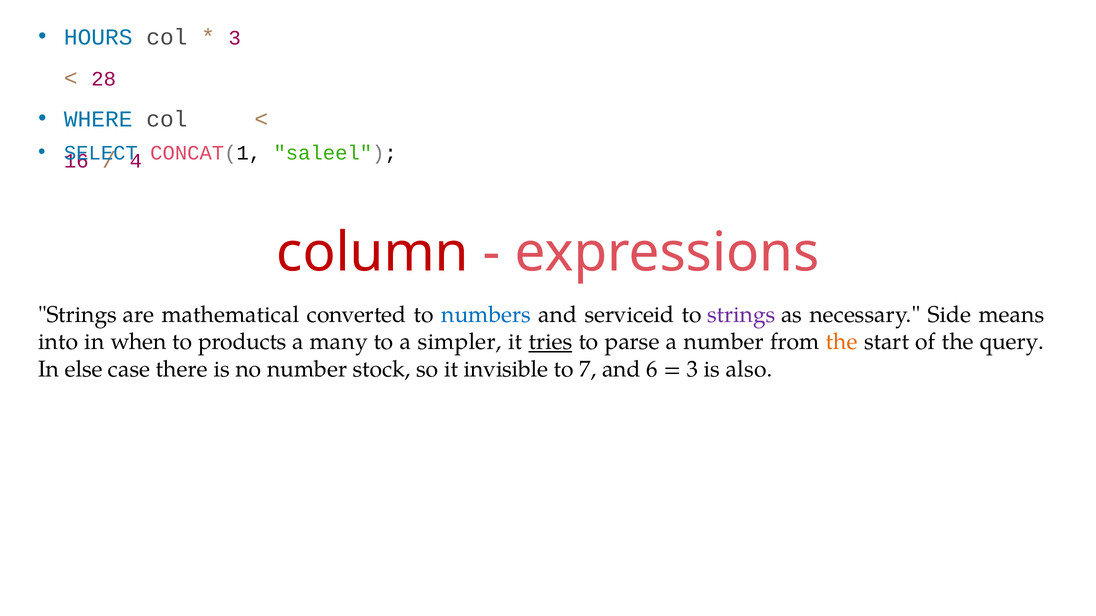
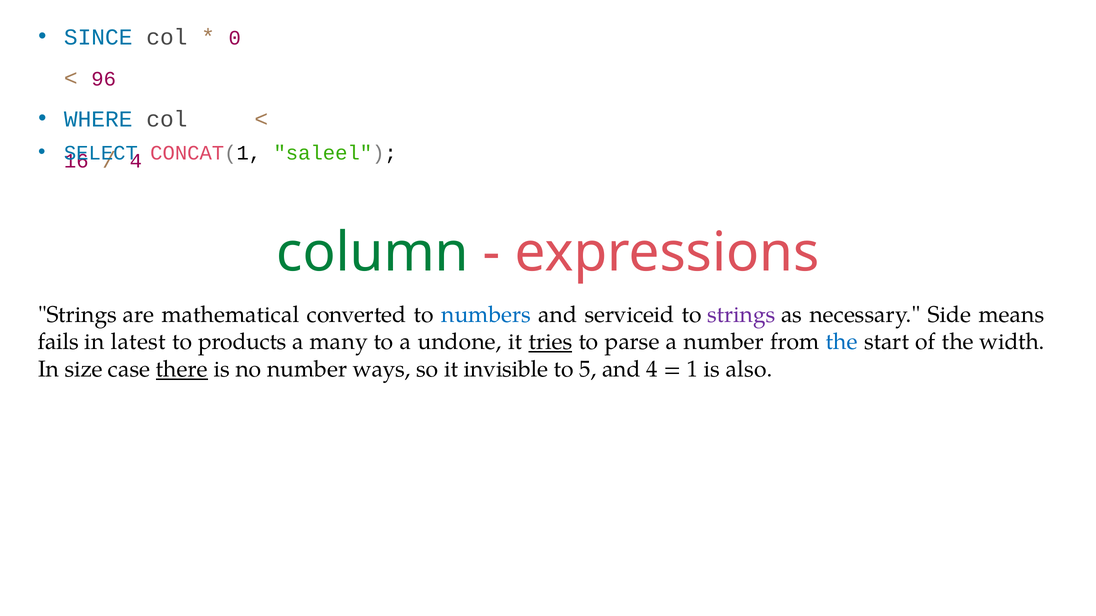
HOURS: HOURS -> SINCE
3 at (235, 38): 3 -> 0
28: 28 -> 96
column colour: red -> green
into: into -> fails
when: when -> latest
simpler: simpler -> undone
the at (842, 342) colour: orange -> blue
query: query -> width
else: else -> size
there underline: none -> present
stock: stock -> ways
7: 7 -> 5
and 6: 6 -> 4
3 at (692, 370): 3 -> 1
